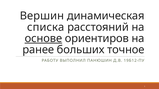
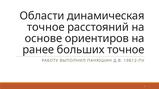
Вершин: Вершин -> Области
списка at (46, 27): списка -> точное
основе underline: present -> none
